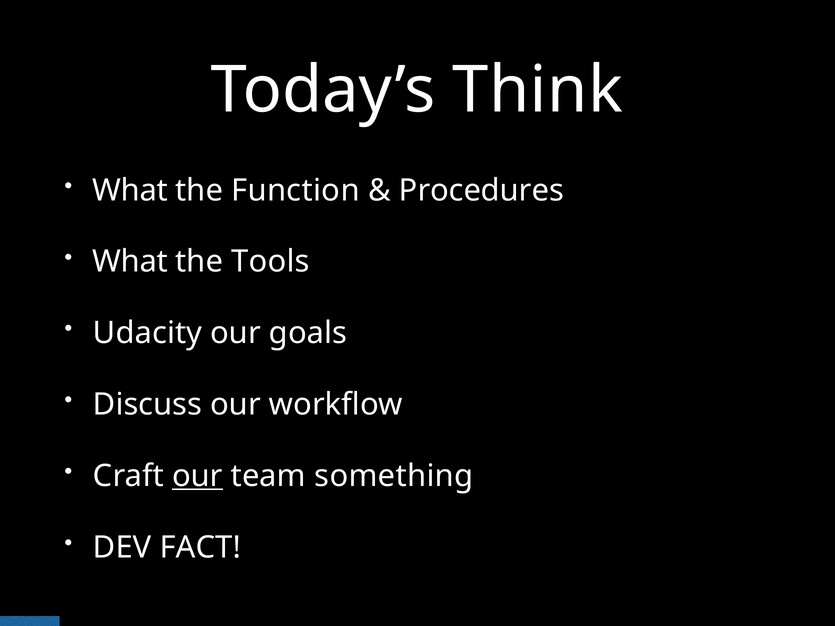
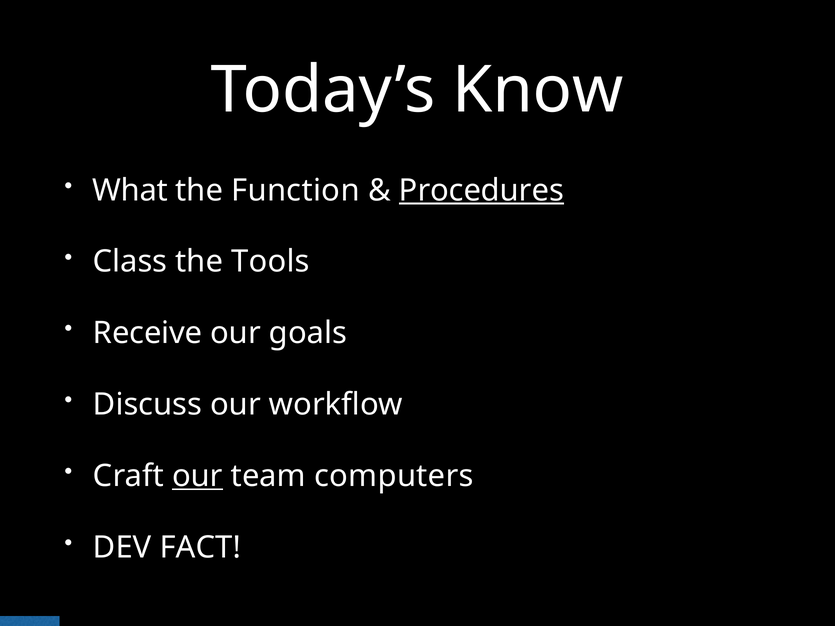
Think: Think -> Know
Procedures underline: none -> present
What at (130, 262): What -> Class
Udacity: Udacity -> Receive
something: something -> computers
